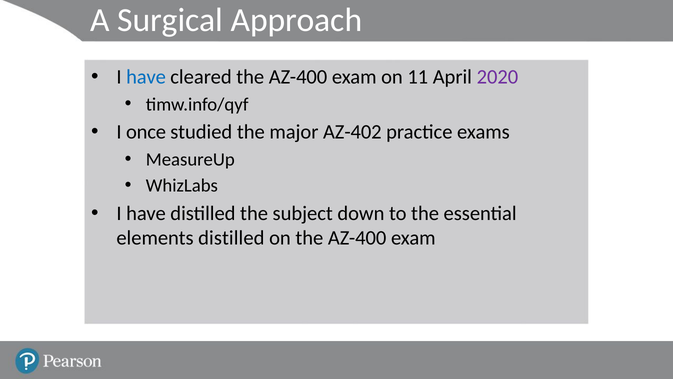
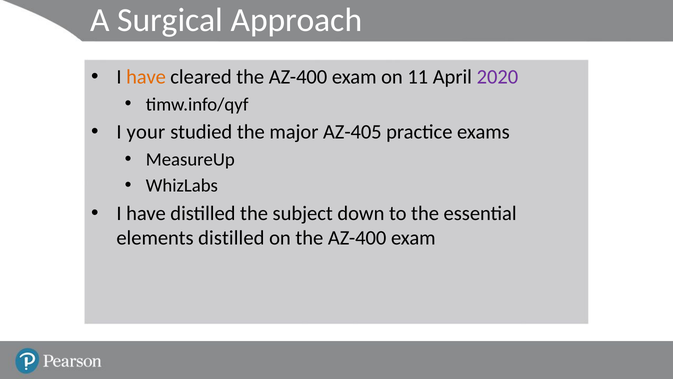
have at (146, 77) colour: blue -> orange
once: once -> your
AZ-402: AZ-402 -> AZ-405
